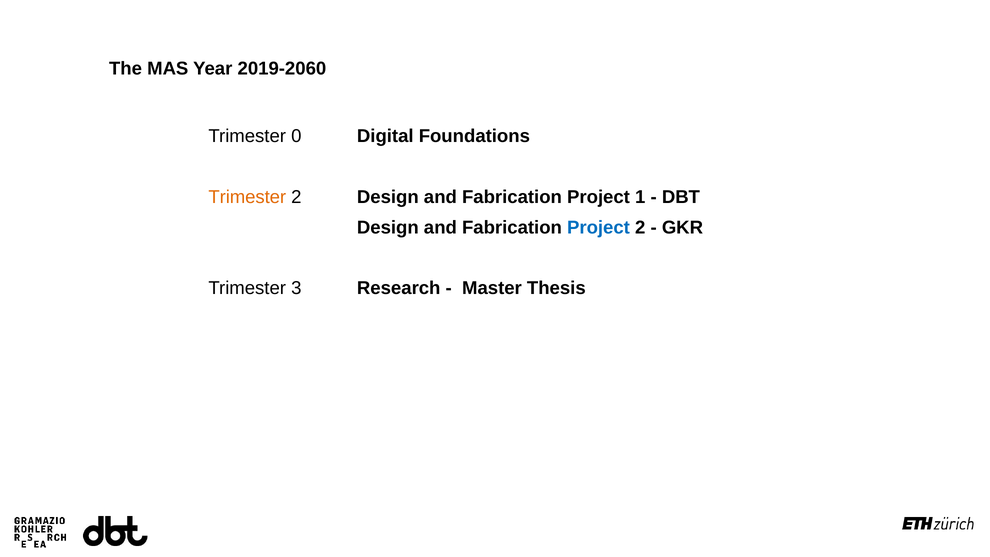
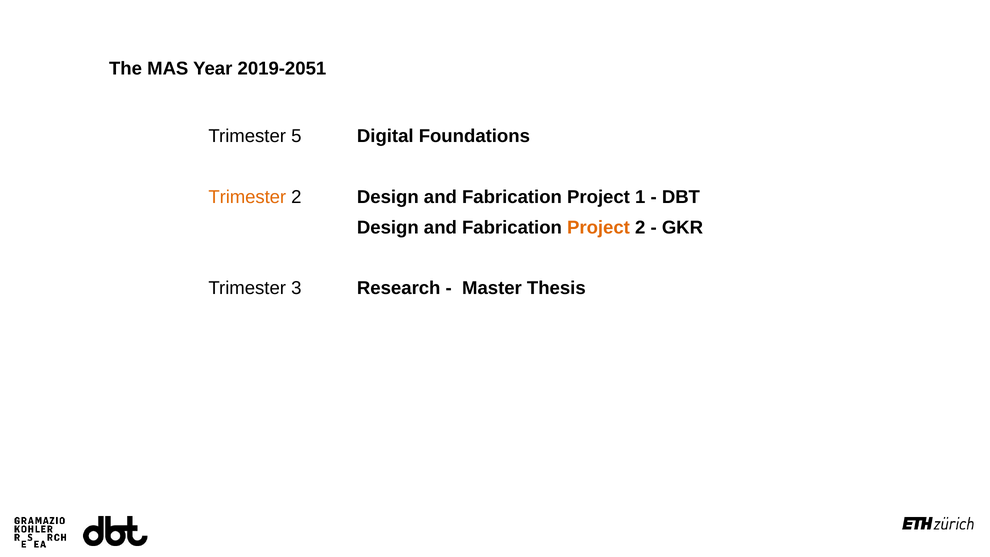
2019-2060: 2019-2060 -> 2019-2051
0: 0 -> 5
Project at (599, 227) colour: blue -> orange
